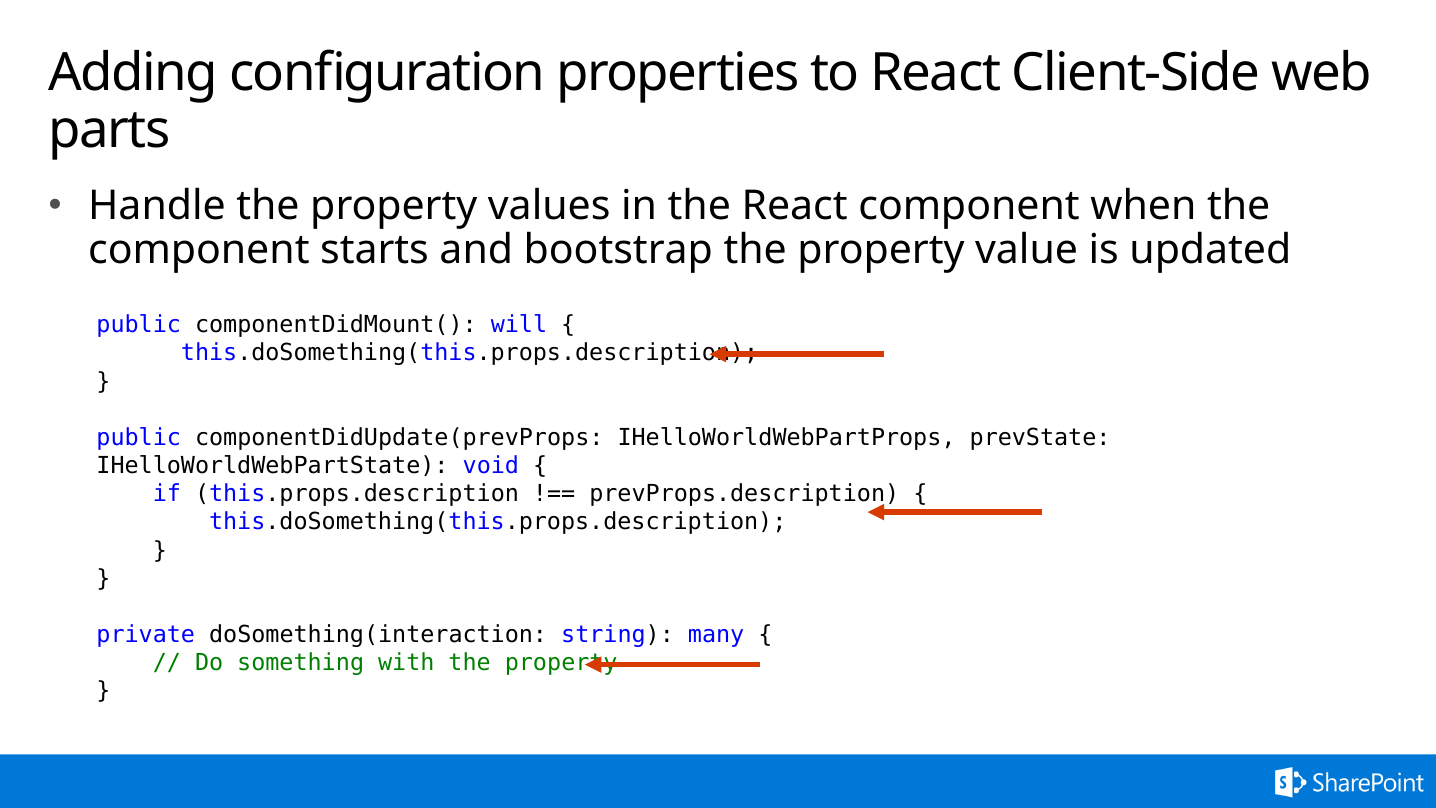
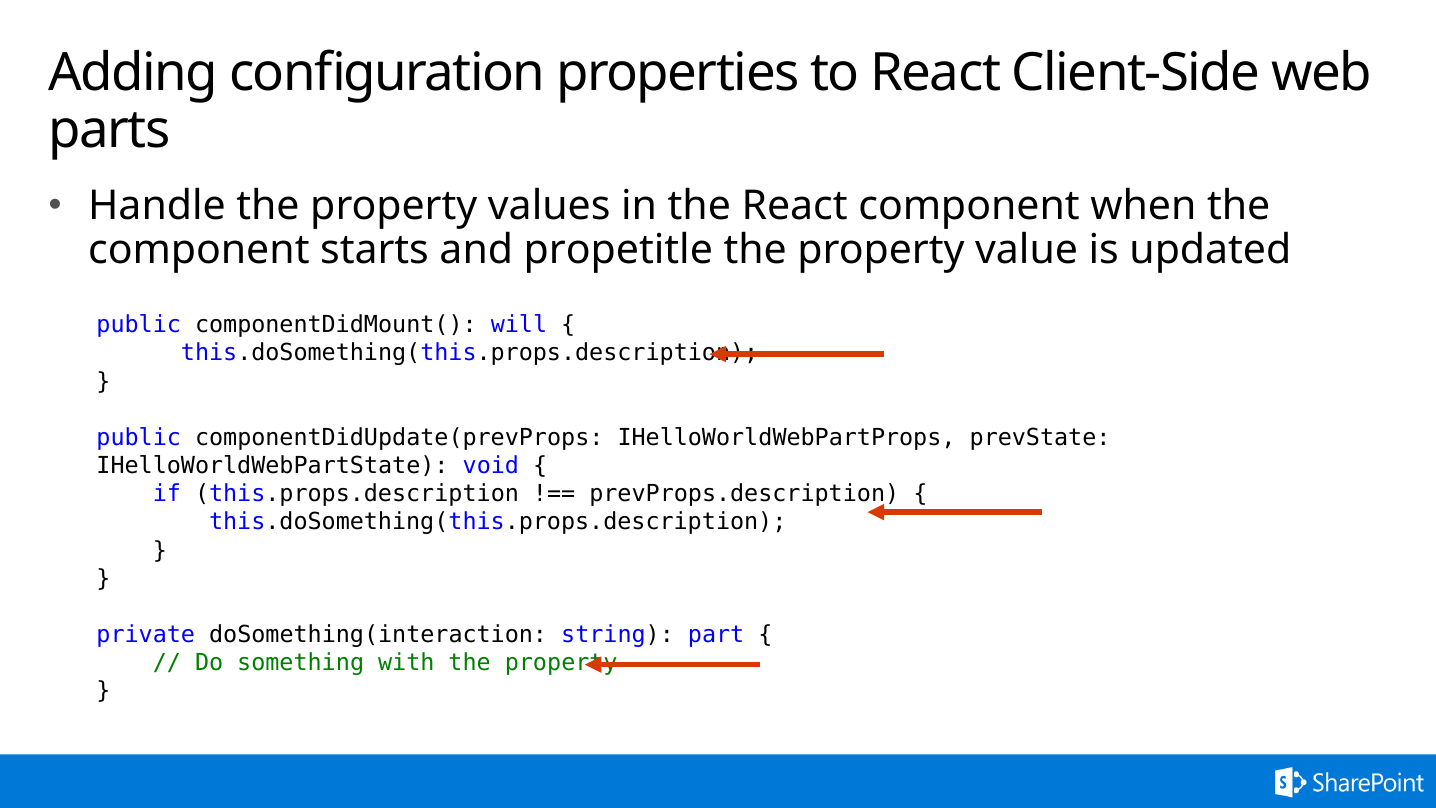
bootstrap: bootstrap -> propetitle
many: many -> part
